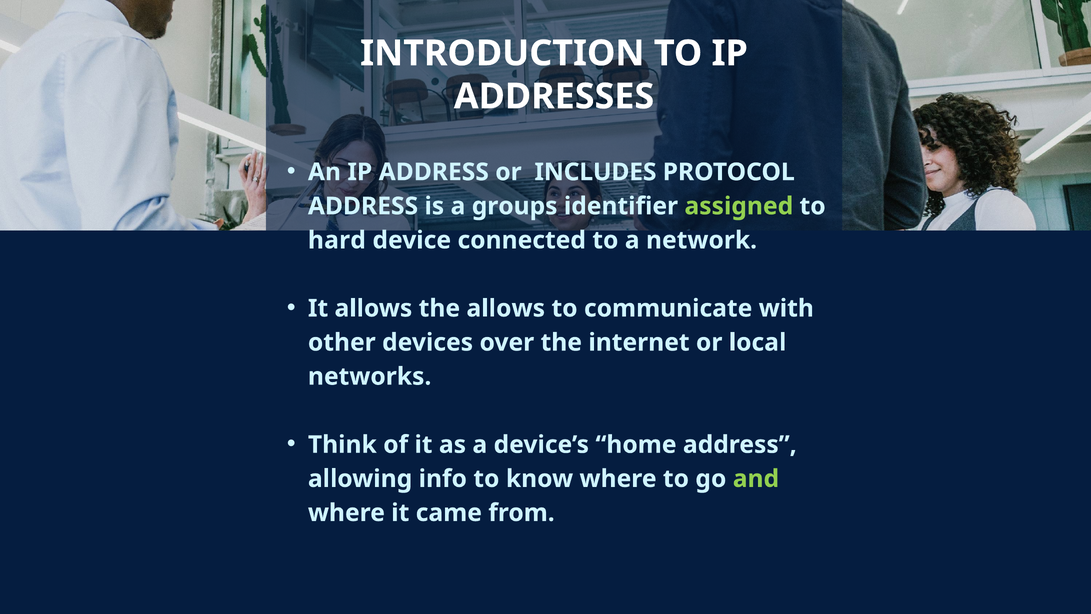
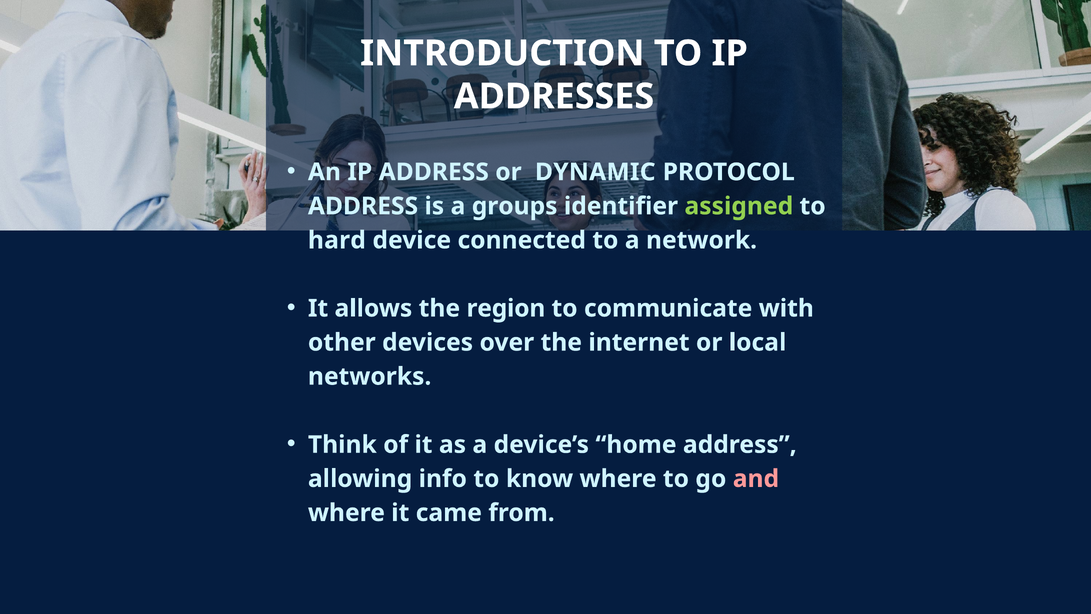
INCLUDES: INCLUDES -> DYNAMIC
the allows: allows -> region
and colour: light green -> pink
